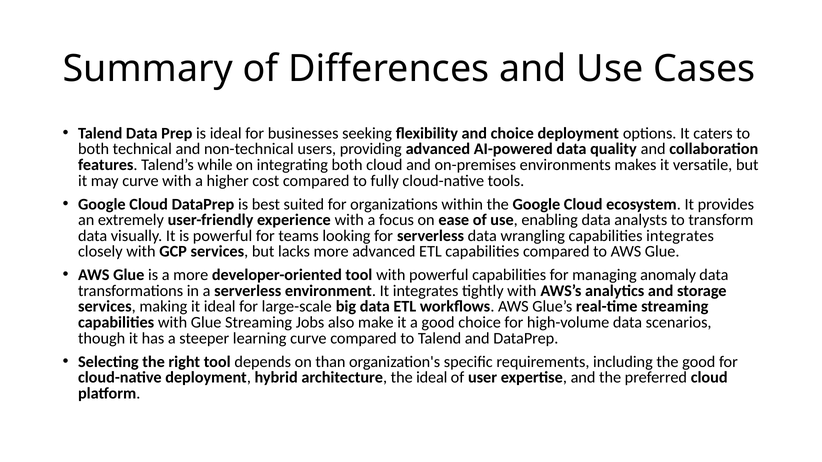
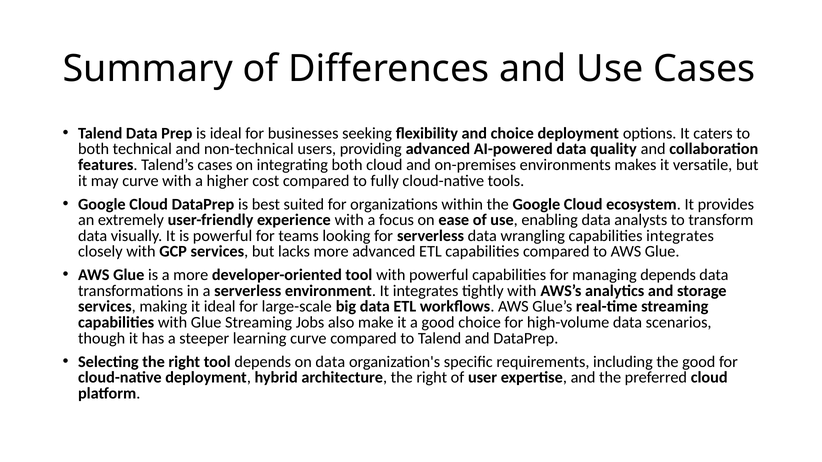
Talend’s while: while -> cases
managing anomaly: anomaly -> depends
on than: than -> data
architecture the ideal: ideal -> right
